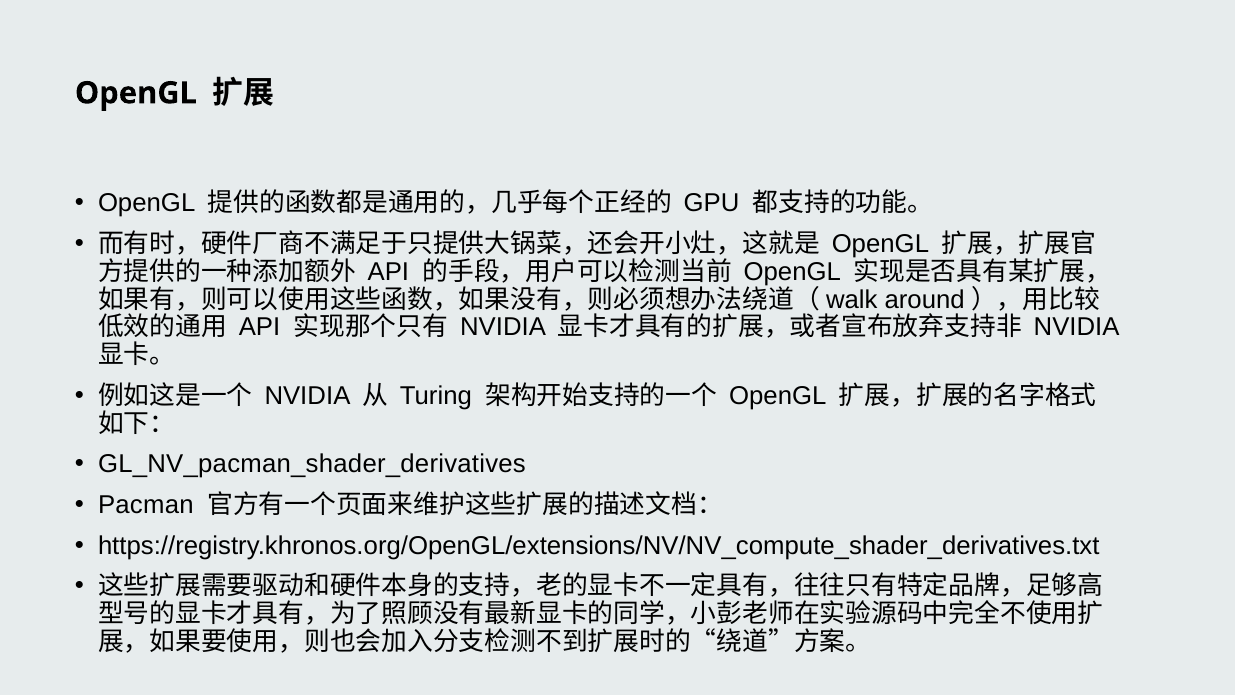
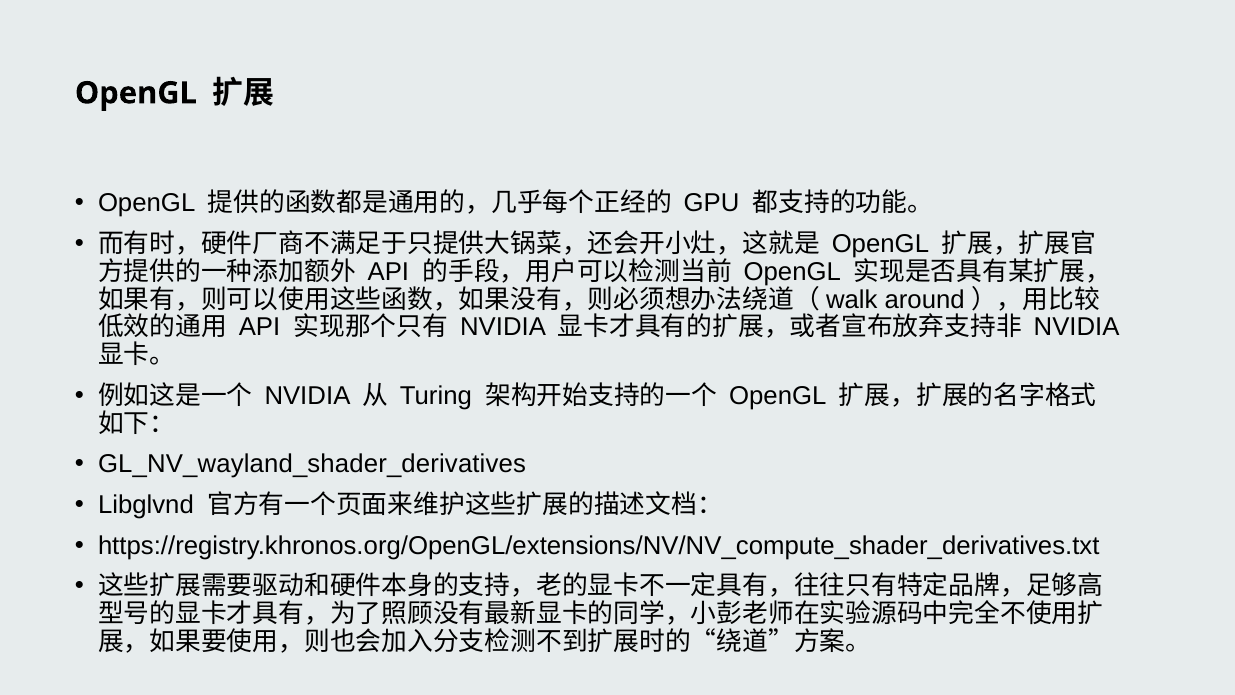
GL_NV_pacman_shader_derivatives: GL_NV_pacman_shader_derivatives -> GL_NV_wayland_shader_derivatives
Pacman: Pacman -> Libglvnd
